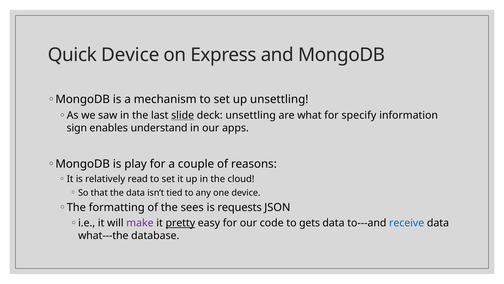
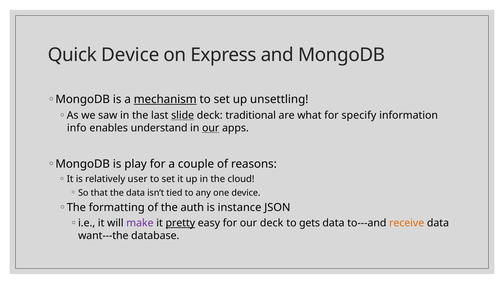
mechanism underline: none -> present
deck unsettling: unsettling -> traditional
sign: sign -> info
our at (211, 128) underline: none -> present
read: read -> user
sees: sees -> auth
requests: requests -> instance
our code: code -> deck
receive colour: blue -> orange
what---the: what---the -> want---the
